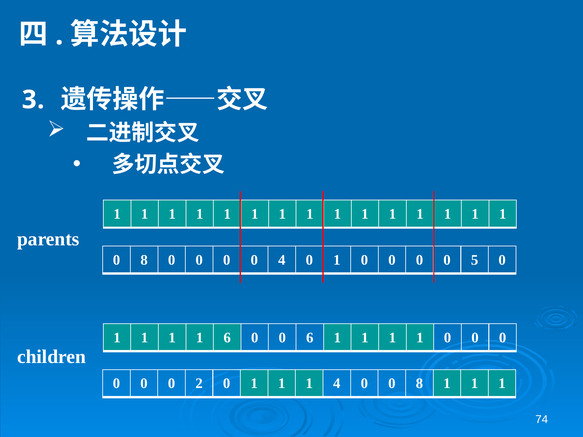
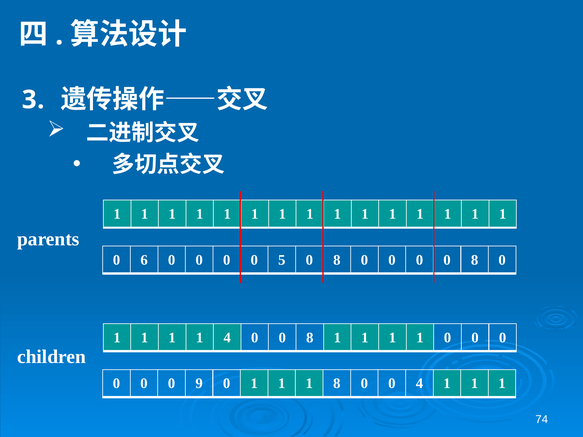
8 at (144, 260): 8 -> 6
0 4: 4 -> 5
1 at (337, 260): 1 -> 8
0 0 0 5: 5 -> 8
1 6: 6 -> 4
6 at (310, 338): 6 -> 8
2: 2 -> 9
1 4: 4 -> 8
0 0 8: 8 -> 4
